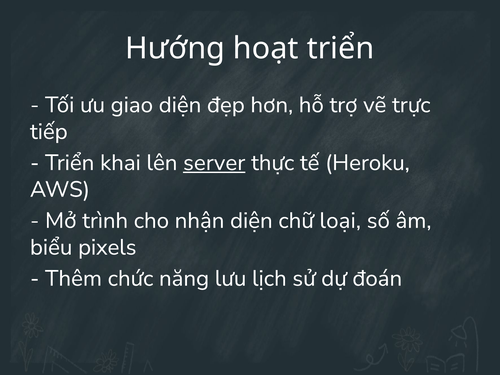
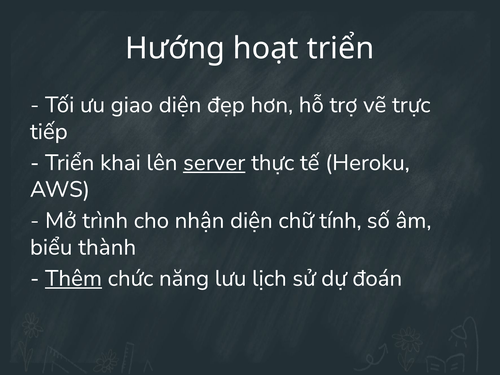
loại: loại -> tính
pixels: pixels -> thành
Thêm underline: none -> present
